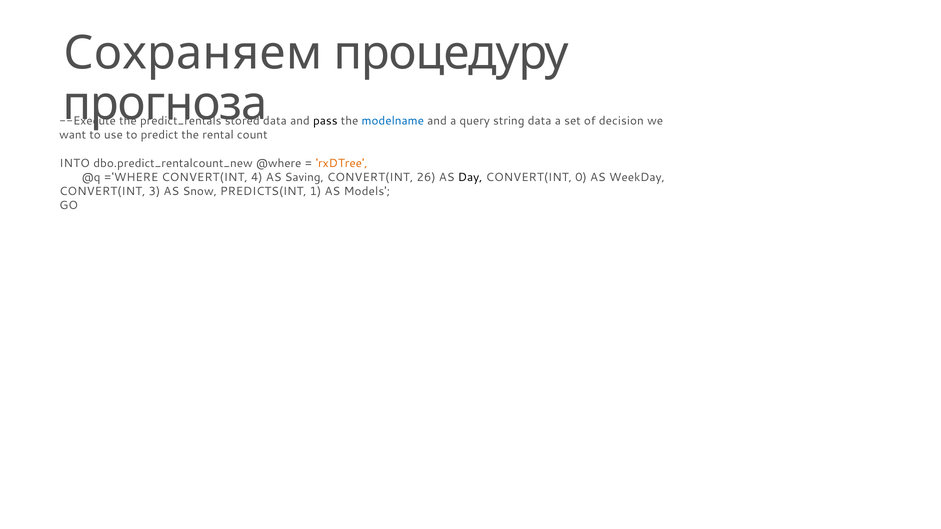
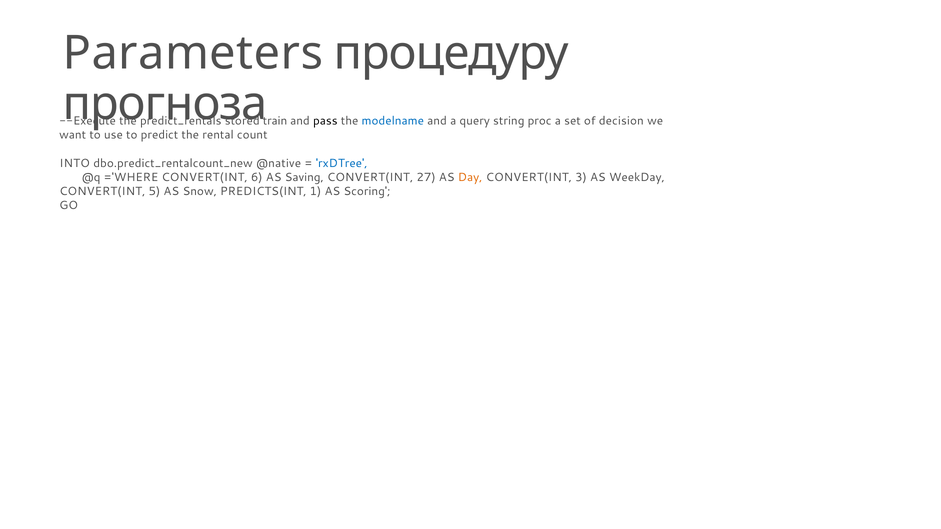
Сохраняем: Сохраняем -> Parameters
data at (275, 121): data -> train
string data: data -> proc
@where: @where -> @native
rxDTree colour: orange -> blue
4: 4 -> 6
26: 26 -> 27
Day colour: black -> orange
0: 0 -> 3
3: 3 -> 5
Models: Models -> Scoring
